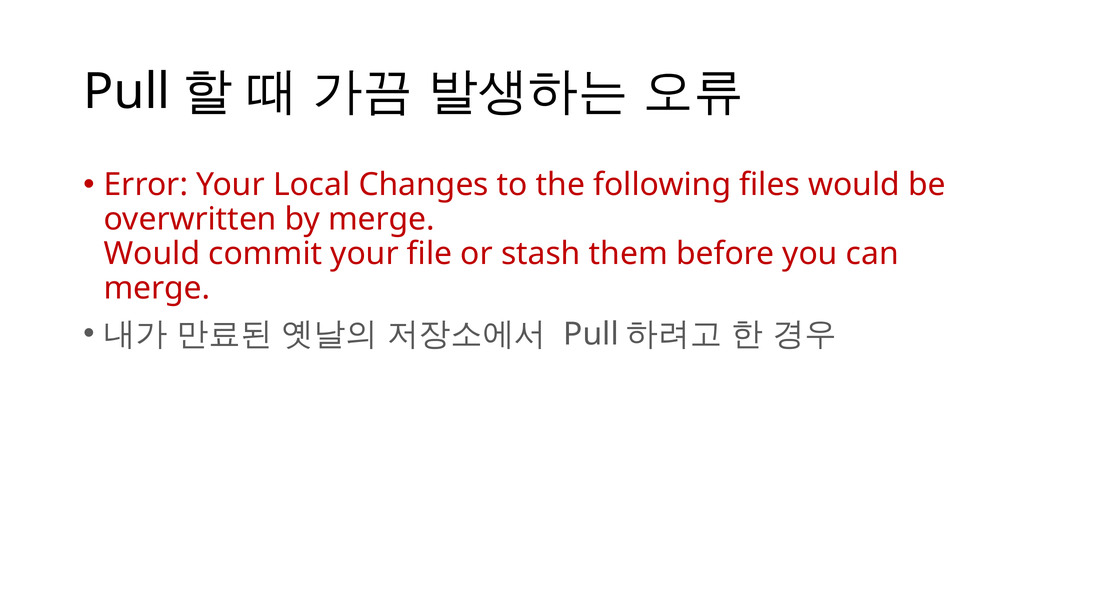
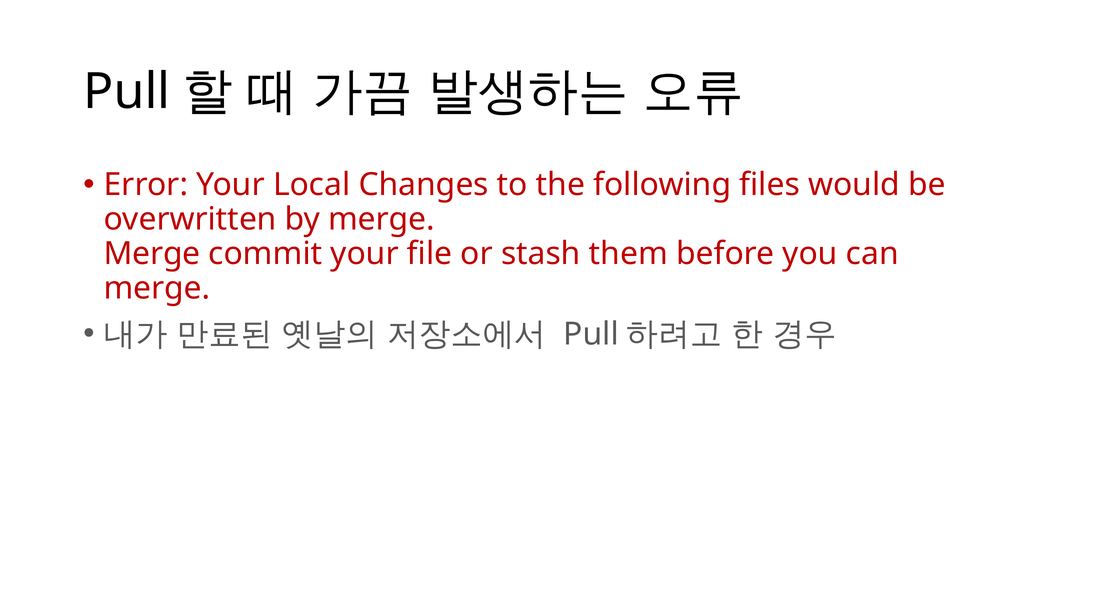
Would at (152, 254): Would -> Merge
